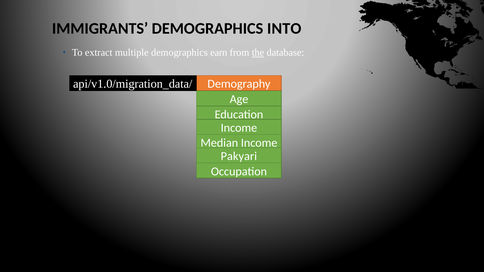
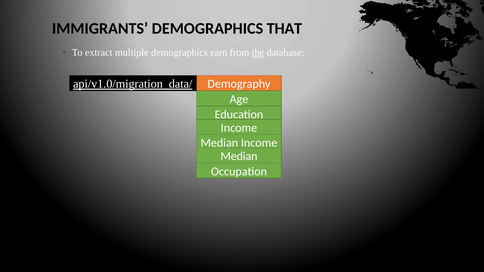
INTO: INTO -> THAT
api/v1.0/migration_data/ underline: none -> present
Pakyari at (239, 156): Pakyari -> Median
